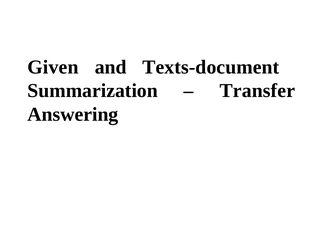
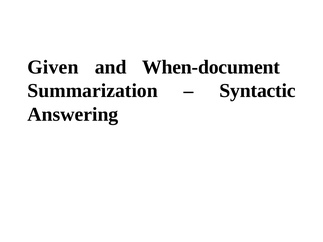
Texts-document: Texts-document -> When-document
Transfer: Transfer -> Syntactic
